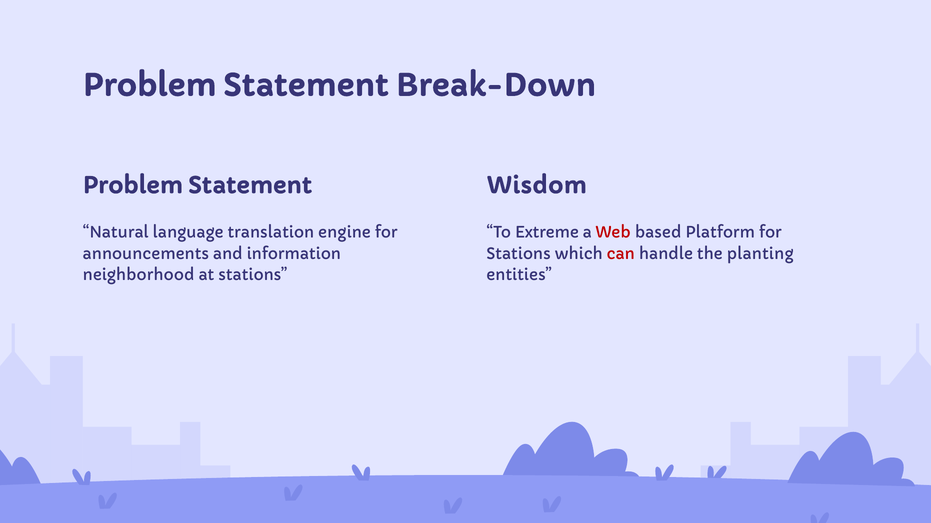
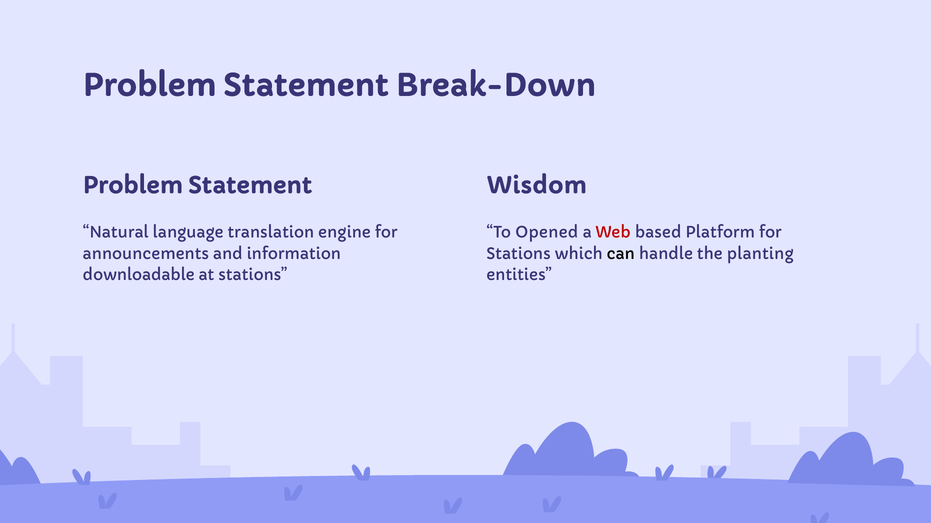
Extreme: Extreme -> Opened
can colour: red -> black
neighborhood: neighborhood -> downloadable
